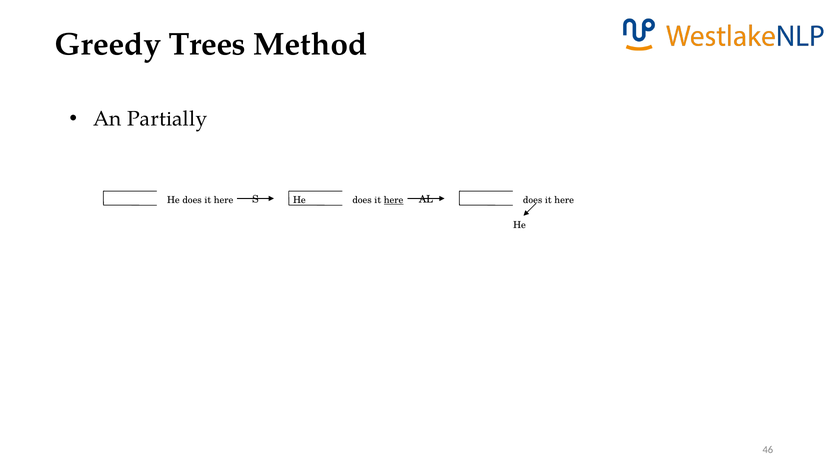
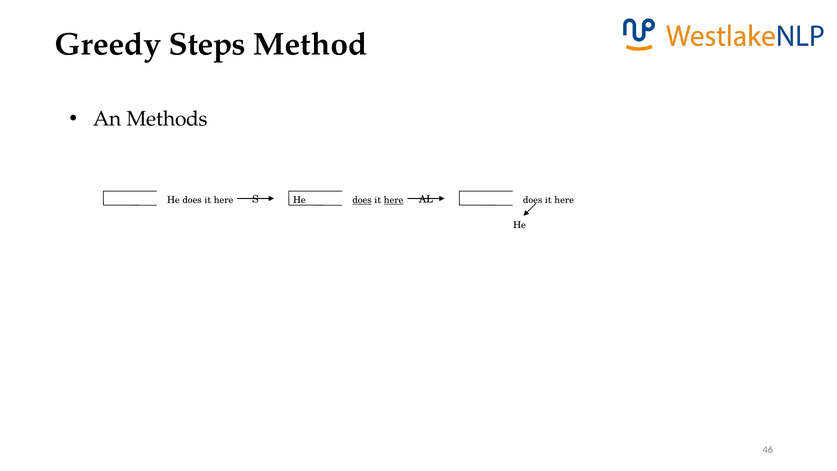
Trees: Trees -> Steps
Partially: Partially -> Methods
does at (362, 200) underline: none -> present
